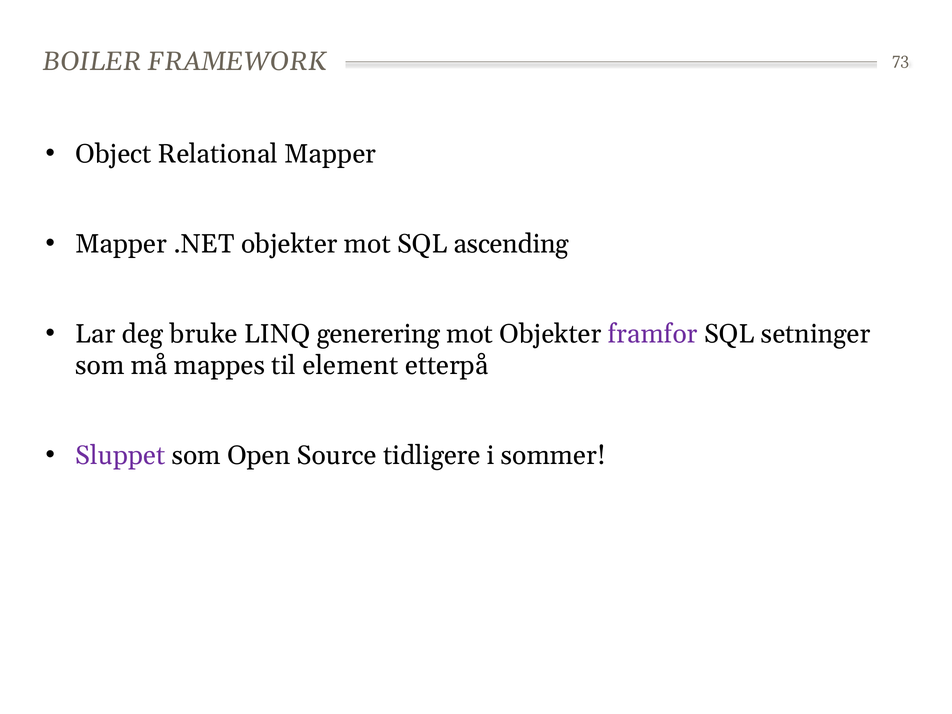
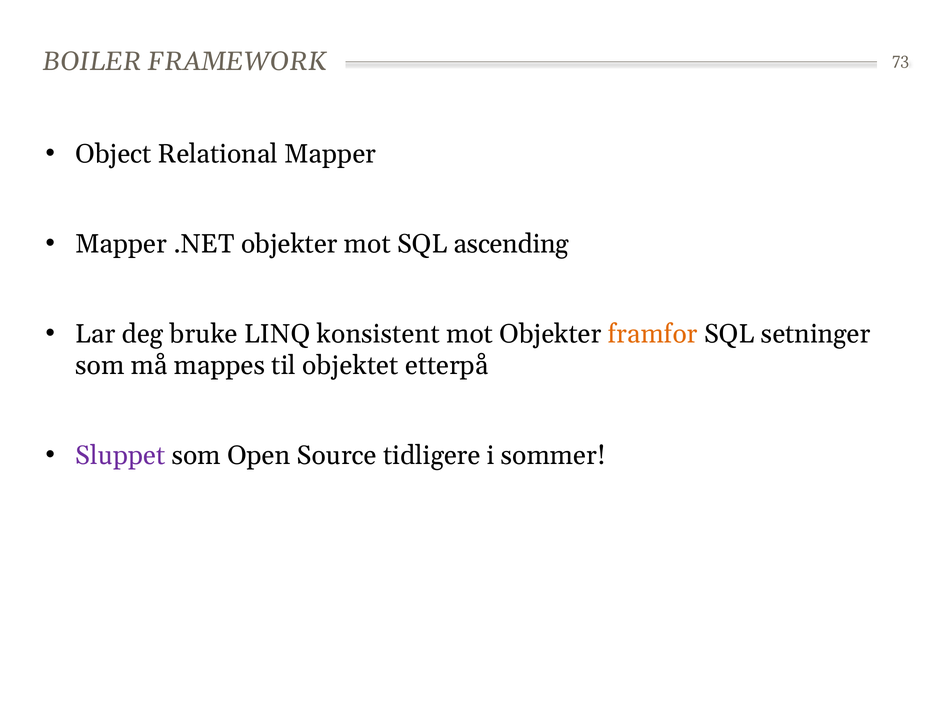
generering: generering -> konsistent
framfor colour: purple -> orange
element: element -> objektet
